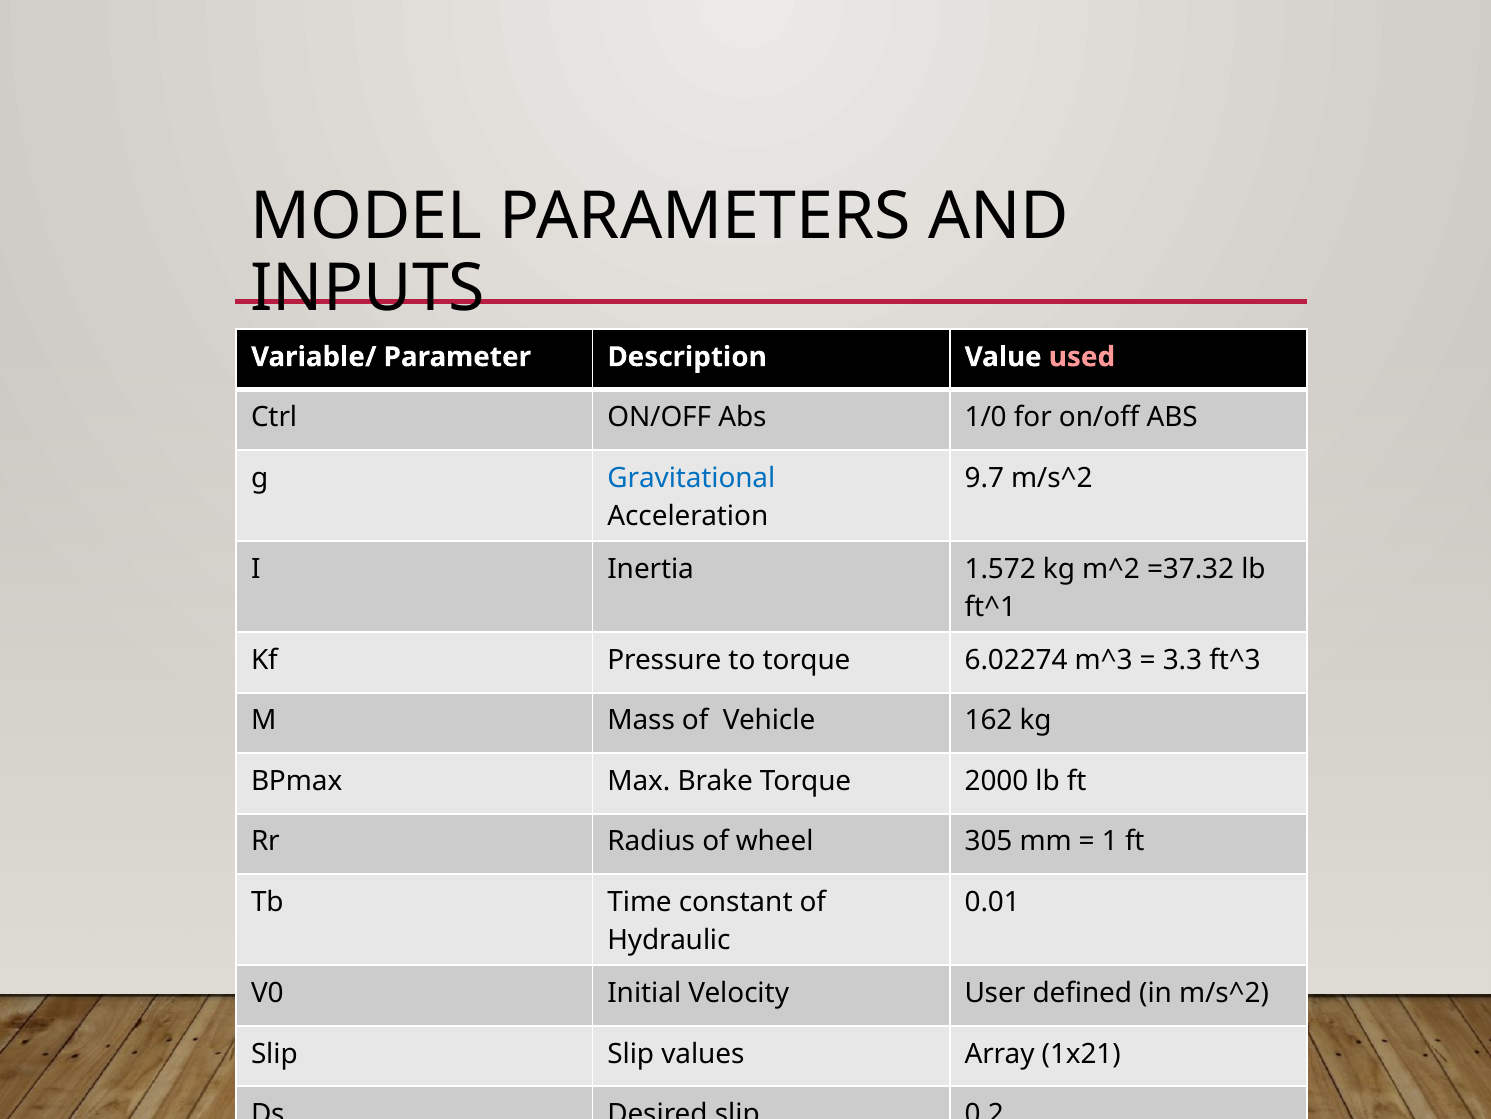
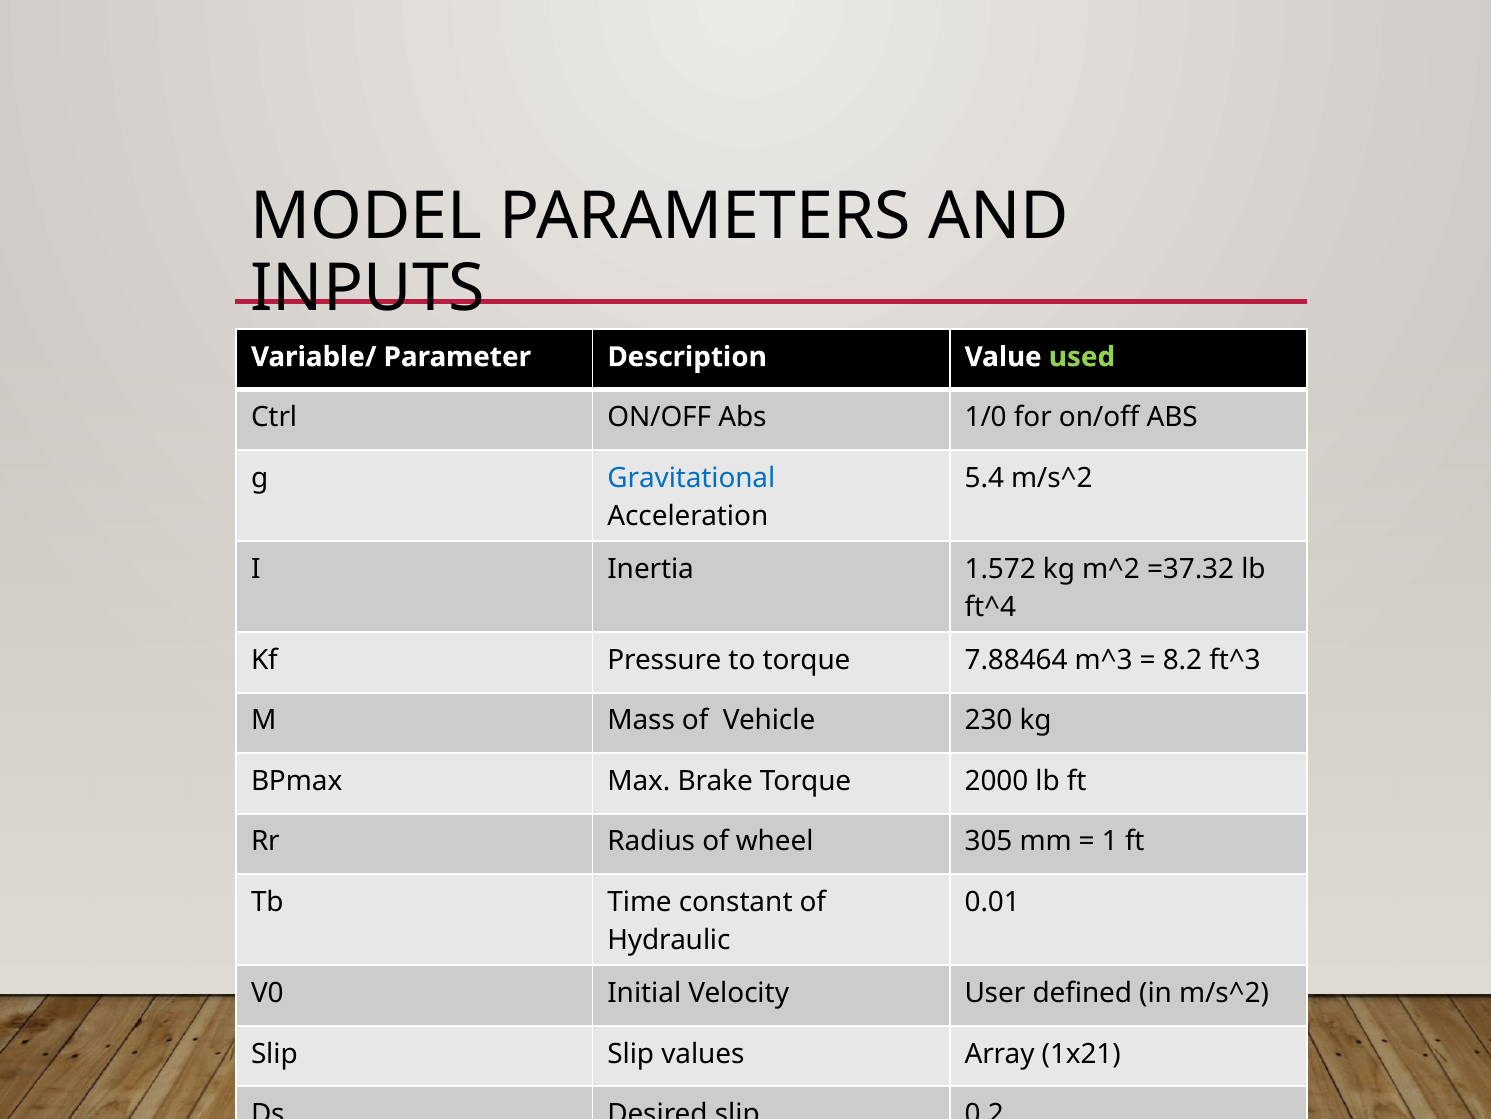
used colour: pink -> light green
9.7: 9.7 -> 5.4
ft^1: ft^1 -> ft^4
6.02274: 6.02274 -> 7.88464
3.3: 3.3 -> 8.2
162: 162 -> 230
